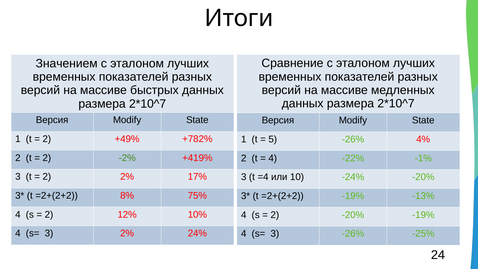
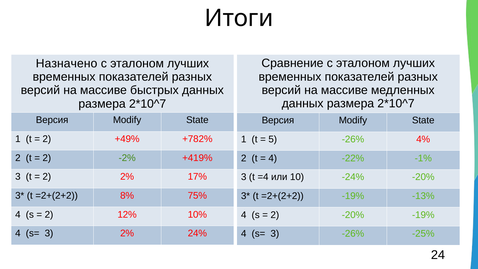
Значением: Значением -> Назначено
